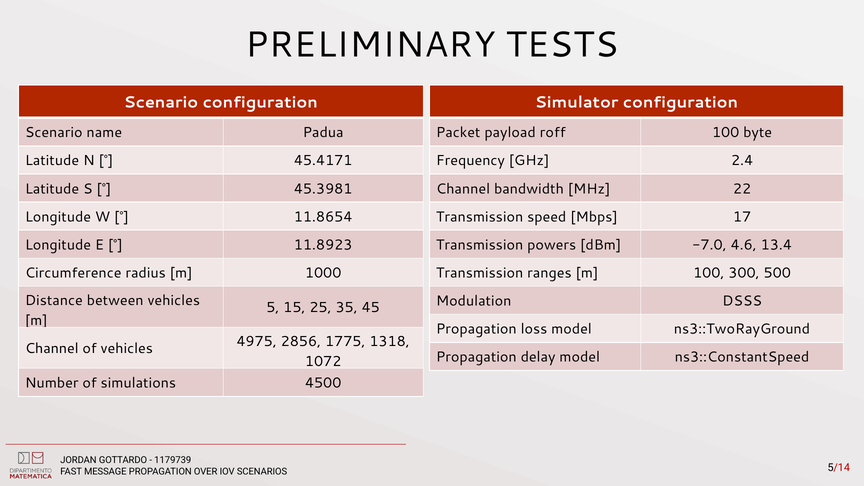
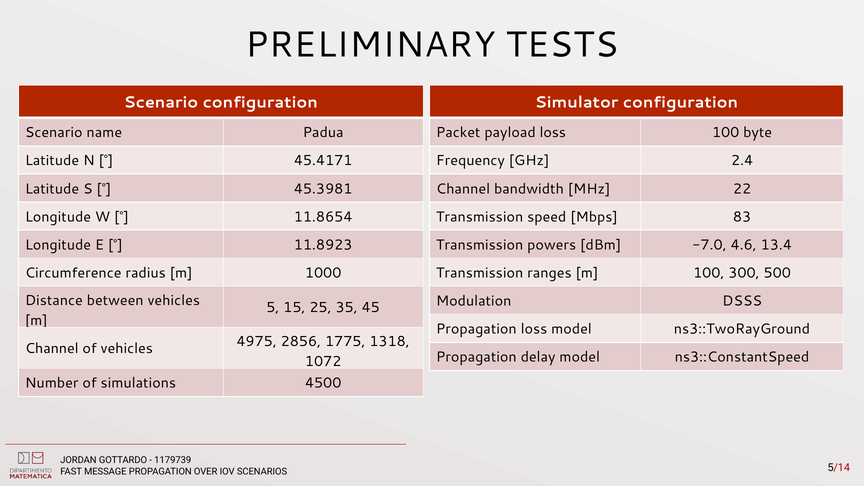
payload roff: roff -> loss
17: 17 -> 83
